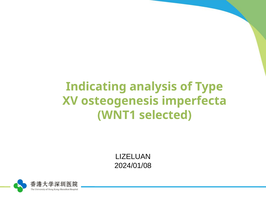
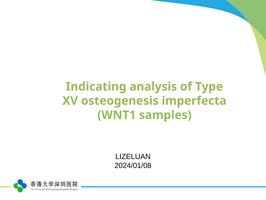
selected: selected -> samples
